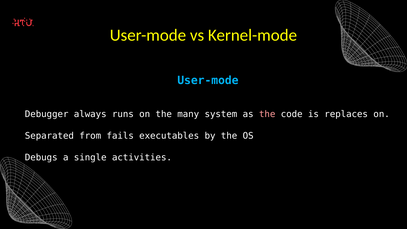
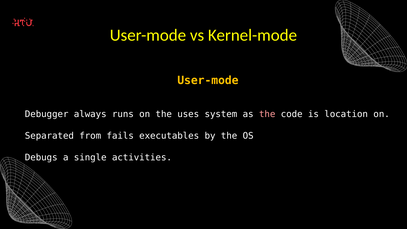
User-mode at (208, 80) colour: light blue -> yellow
many: many -> uses
replaces: replaces -> location
